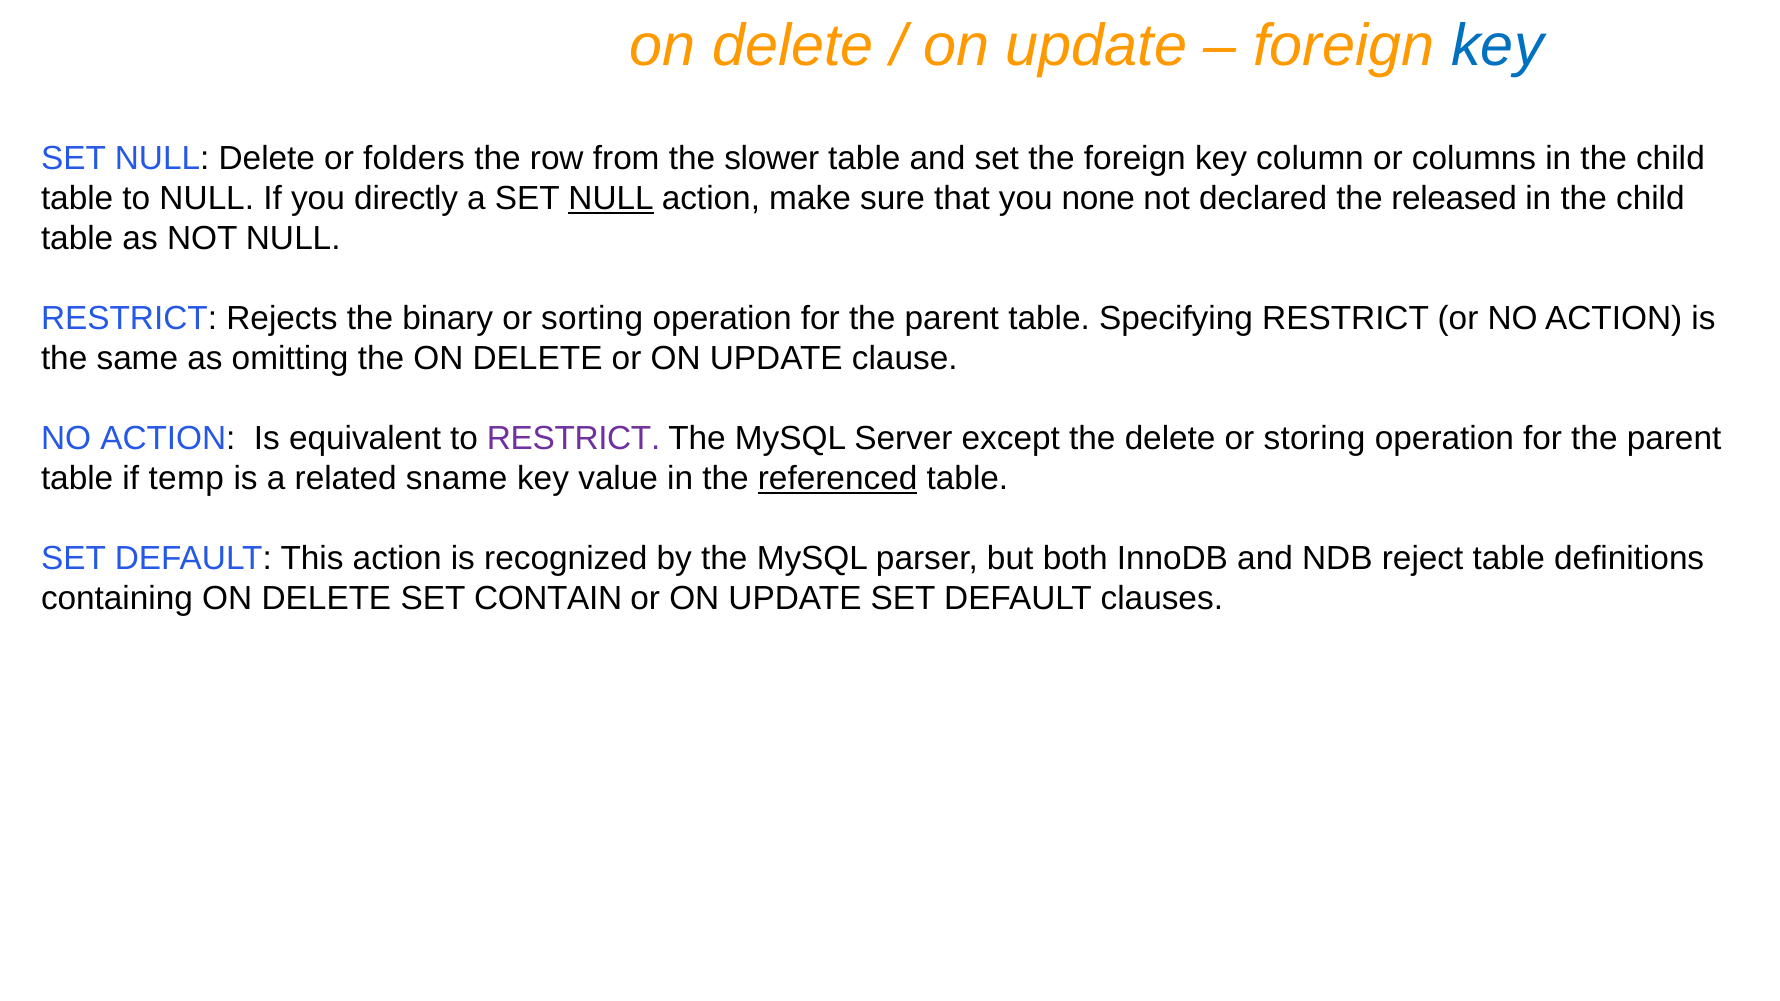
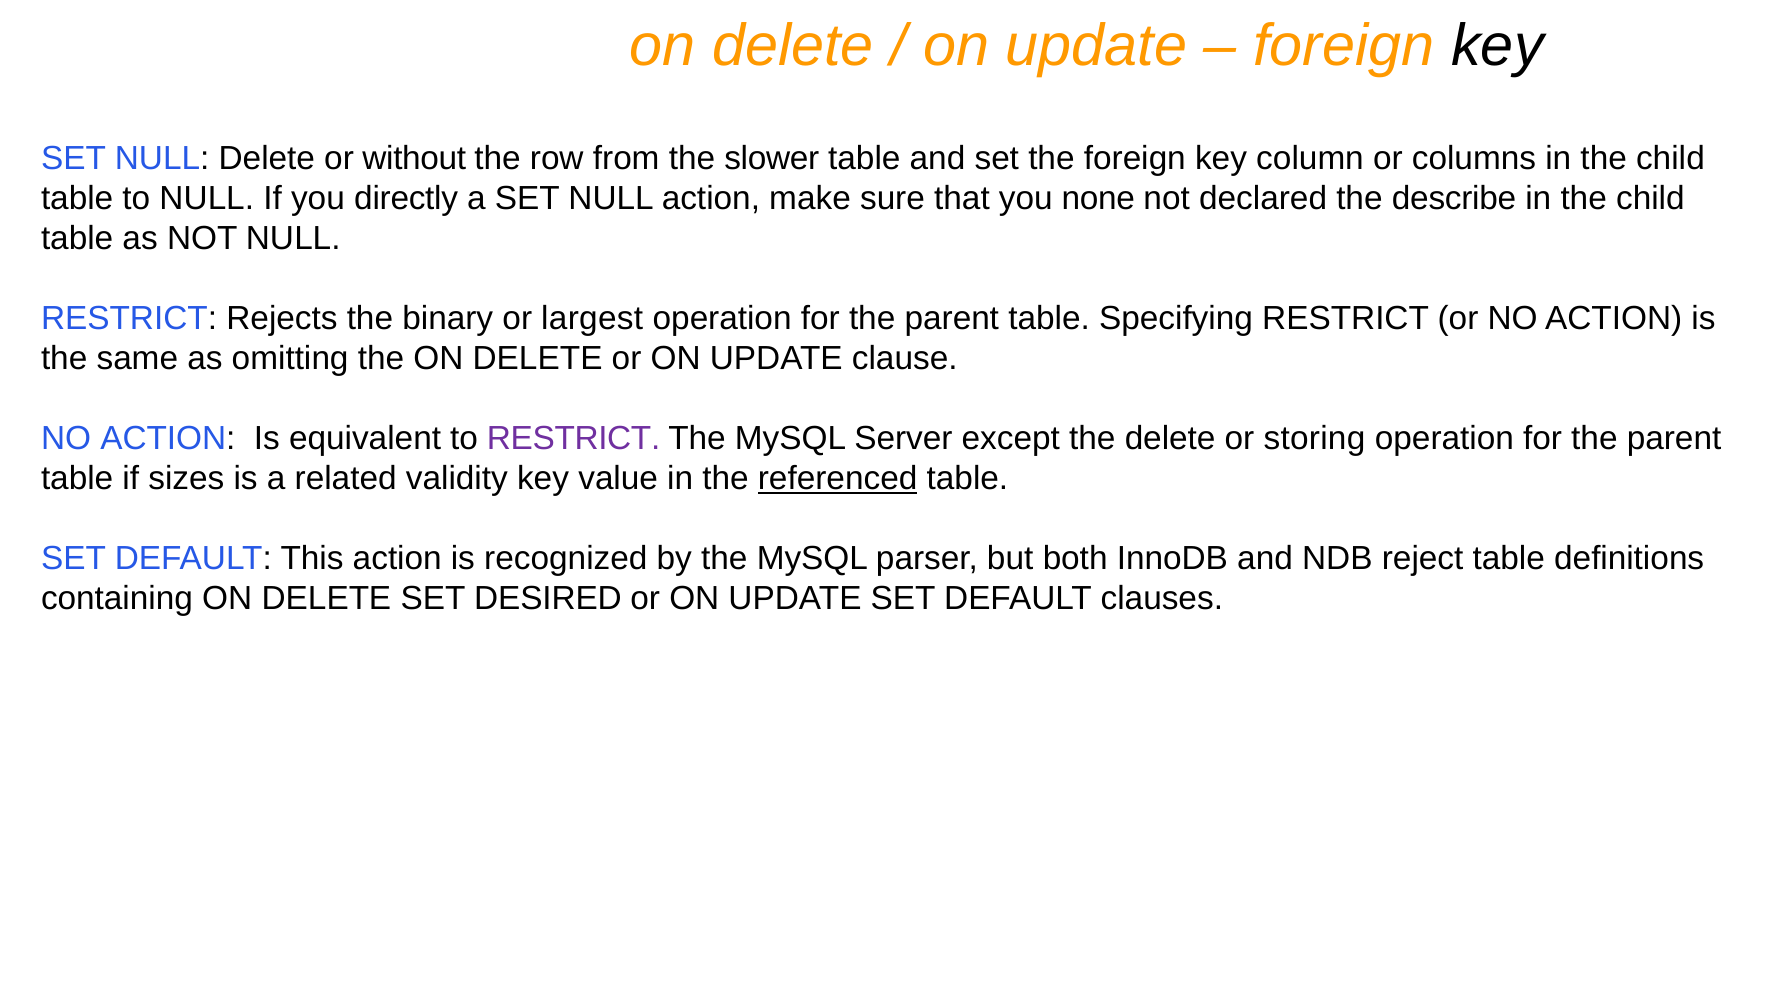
key at (1497, 46) colour: blue -> black
folders: folders -> without
NULL at (611, 199) underline: present -> none
released: released -> describe
sorting: sorting -> largest
temp: temp -> sizes
sname: sname -> validity
CONTAIN: CONTAIN -> DESIRED
